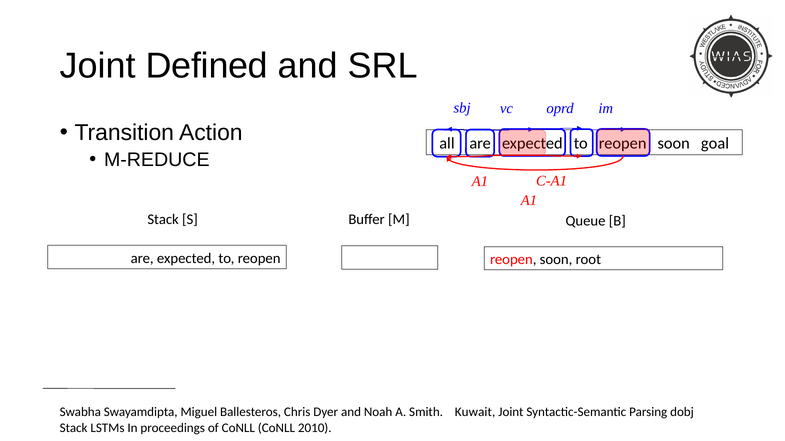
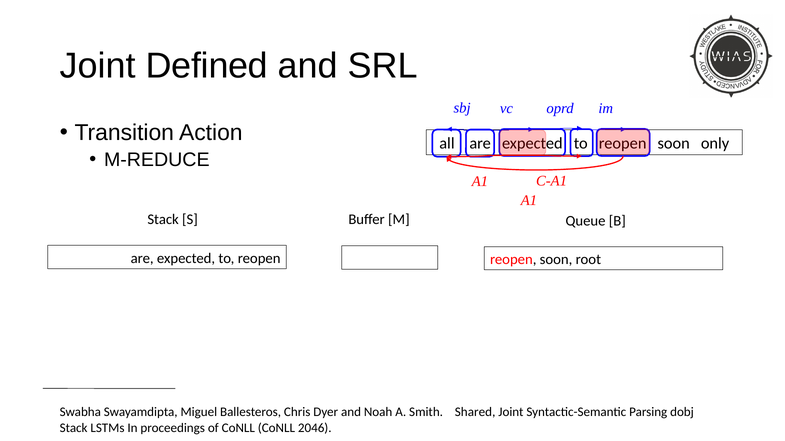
goal: goal -> only
Kuwait: Kuwait -> Shared
2010: 2010 -> 2046
